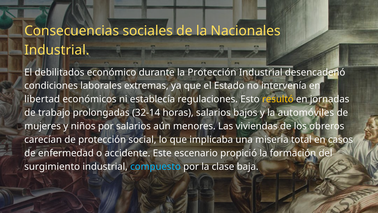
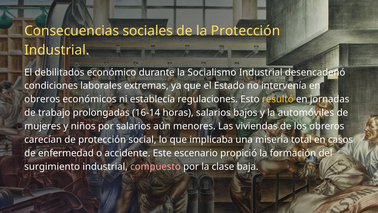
la Nacionales: Nacionales -> Protección
la Protección: Protección -> Socialismo
libertad at (42, 99): libertad -> obreros
32-14: 32-14 -> 16-14
compuesto colour: light blue -> pink
